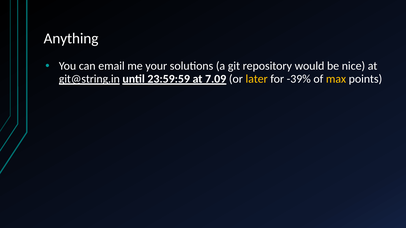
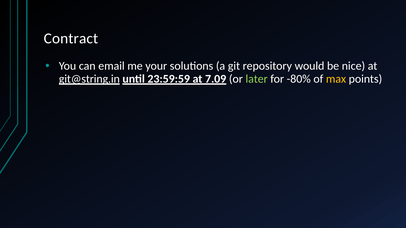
Anything: Anything -> Contract
later colour: yellow -> light green
-39%: -39% -> -80%
